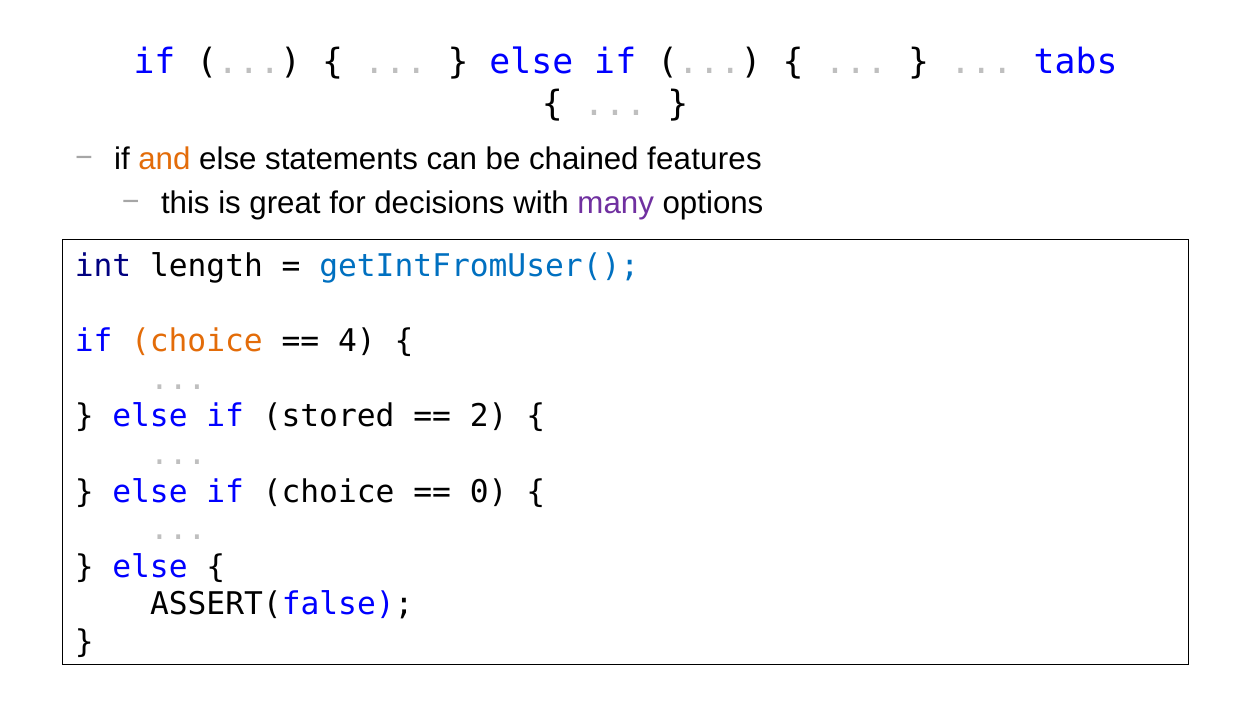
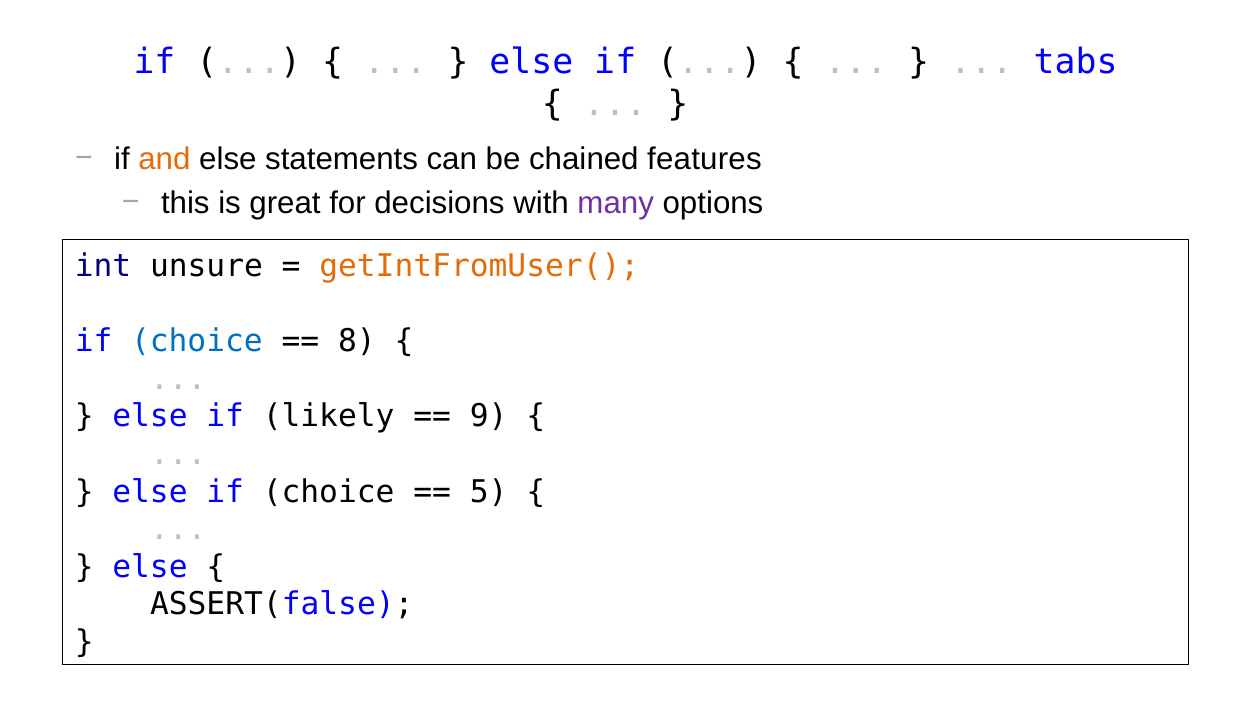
length: length -> unsure
getIntFromUser( colour: blue -> orange
choice at (197, 341) colour: orange -> blue
4: 4 -> 8
stored: stored -> likely
2: 2 -> 9
0: 0 -> 5
